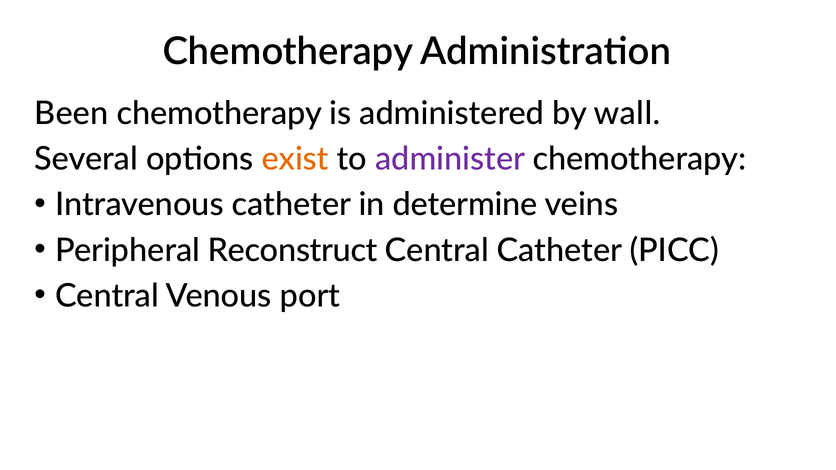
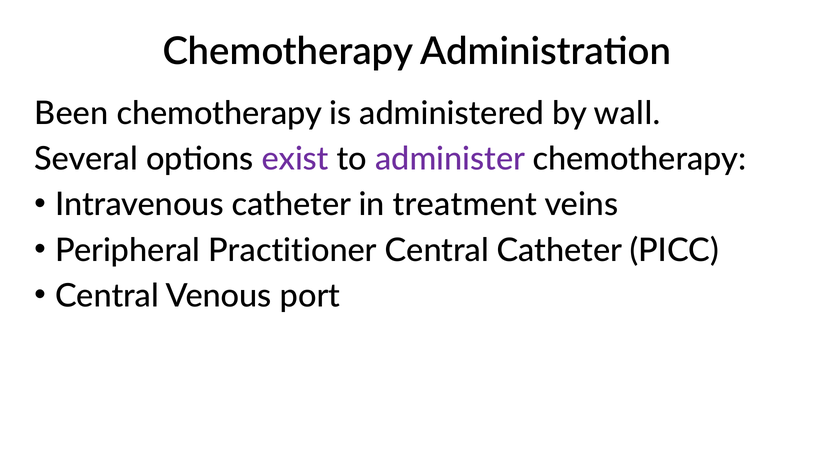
exist colour: orange -> purple
determine: determine -> treatment
Reconstruct: Reconstruct -> Practitioner
